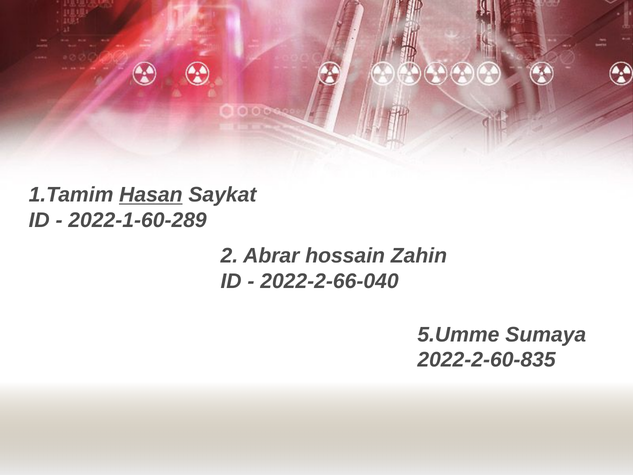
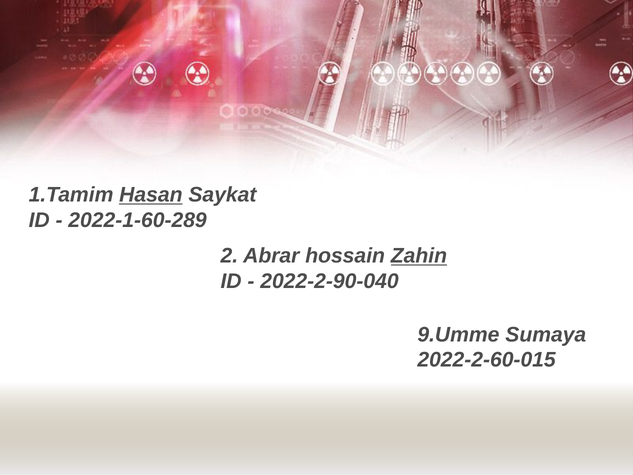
Zahin underline: none -> present
2022-2-66-040: 2022-2-66-040 -> 2022-2-90-040
5.Umme: 5.Umme -> 9.Umme
2022-2-60-835: 2022-2-60-835 -> 2022-2-60-015
